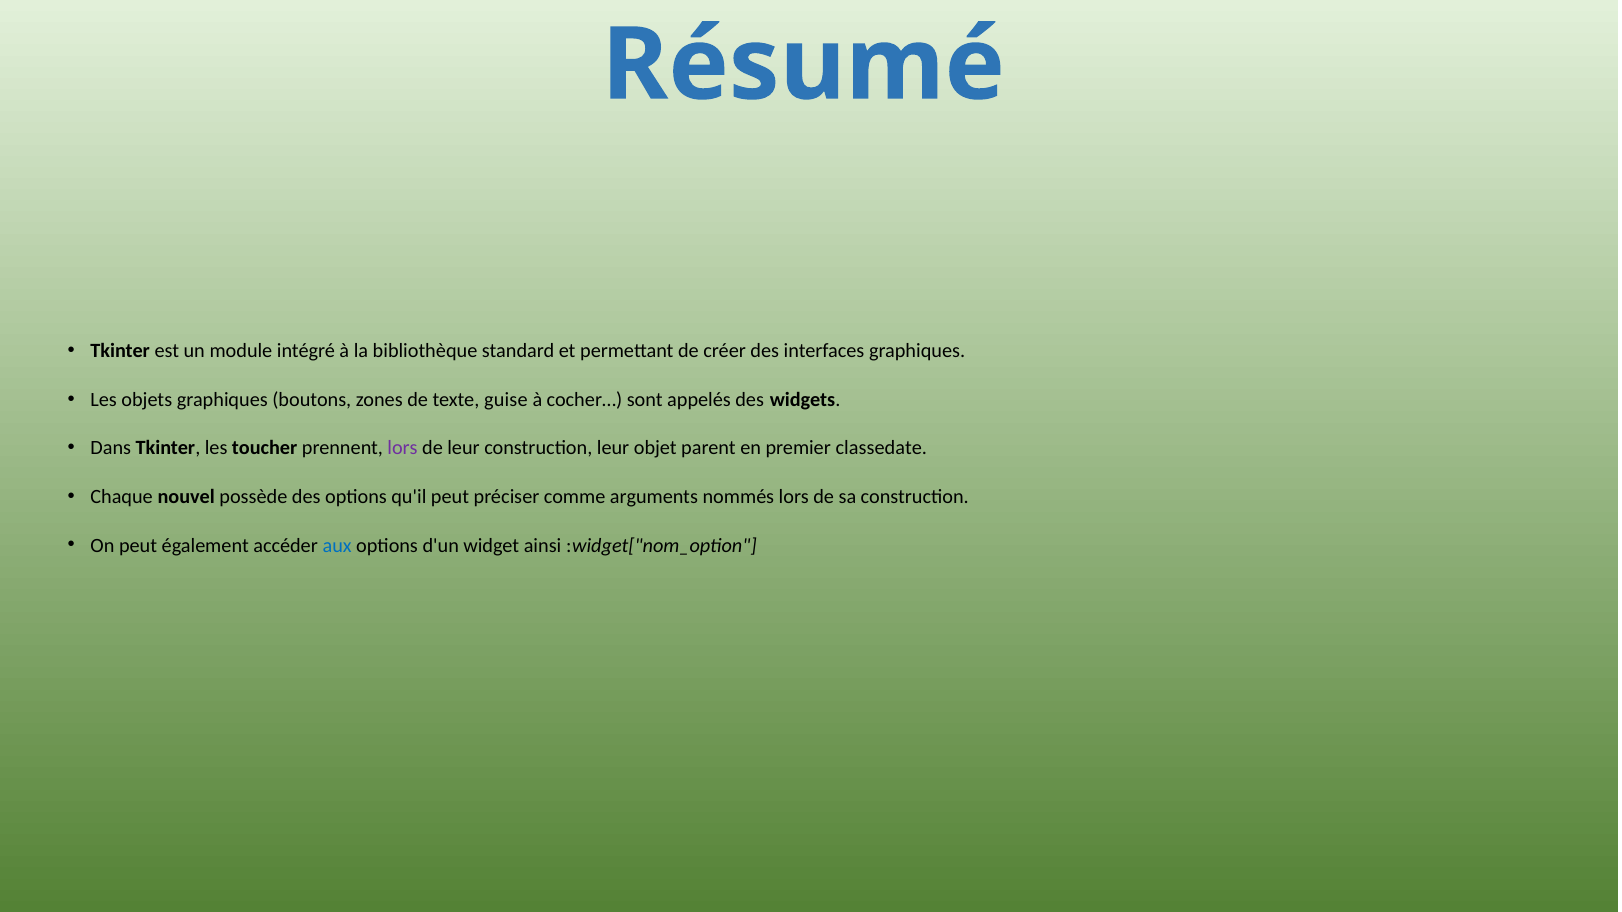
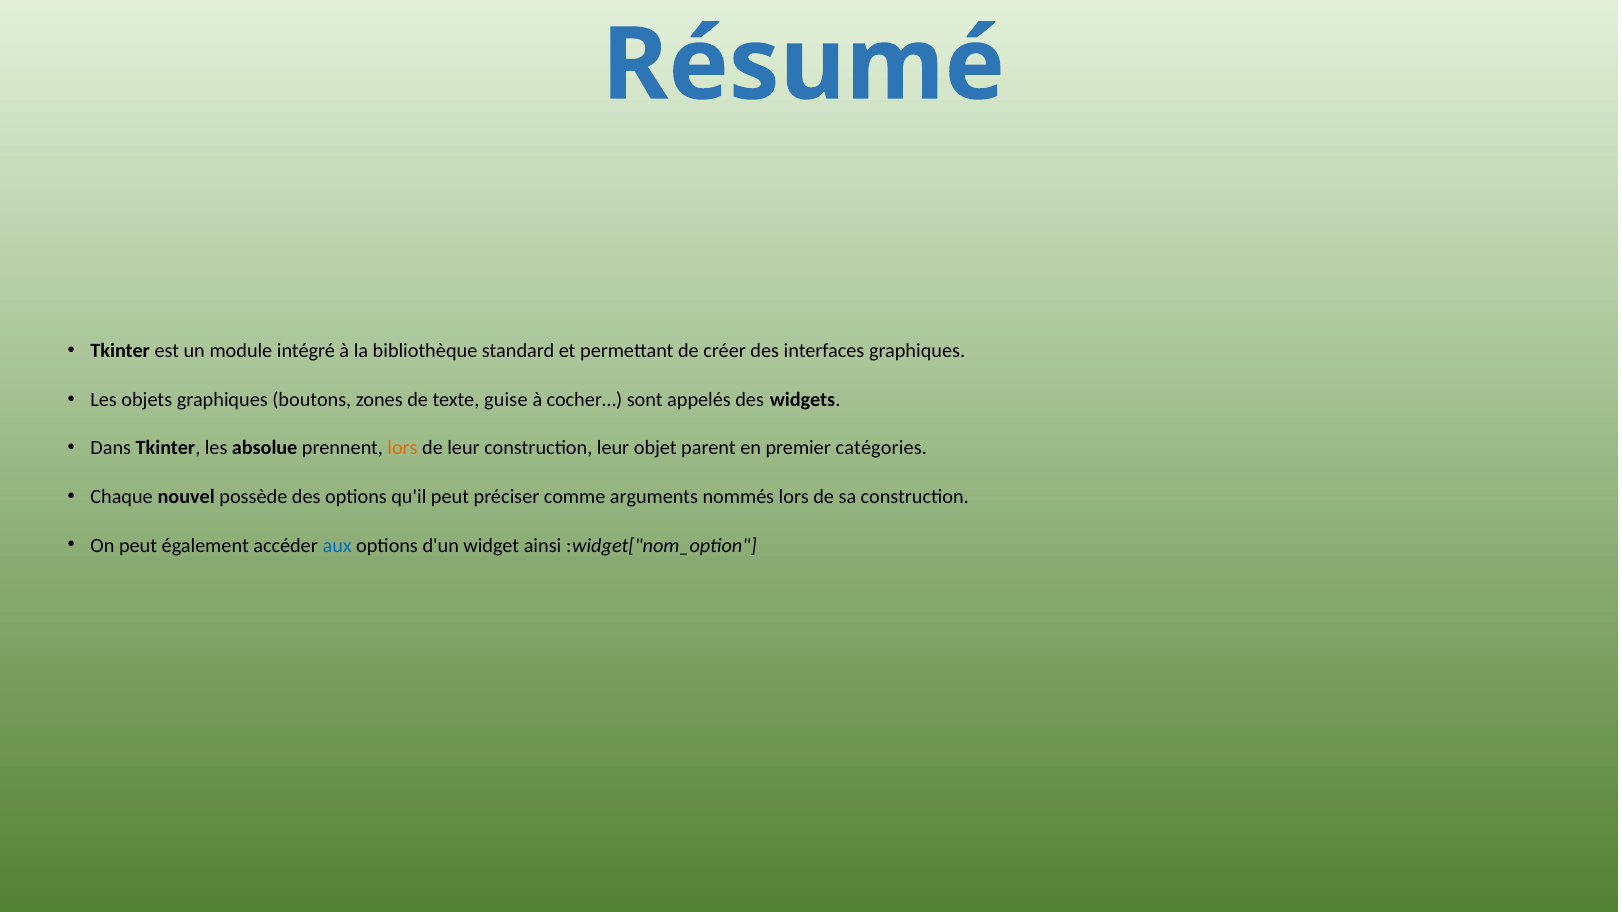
toucher: toucher -> absolue
lors at (403, 448) colour: purple -> orange
classedate: classedate -> catégories
